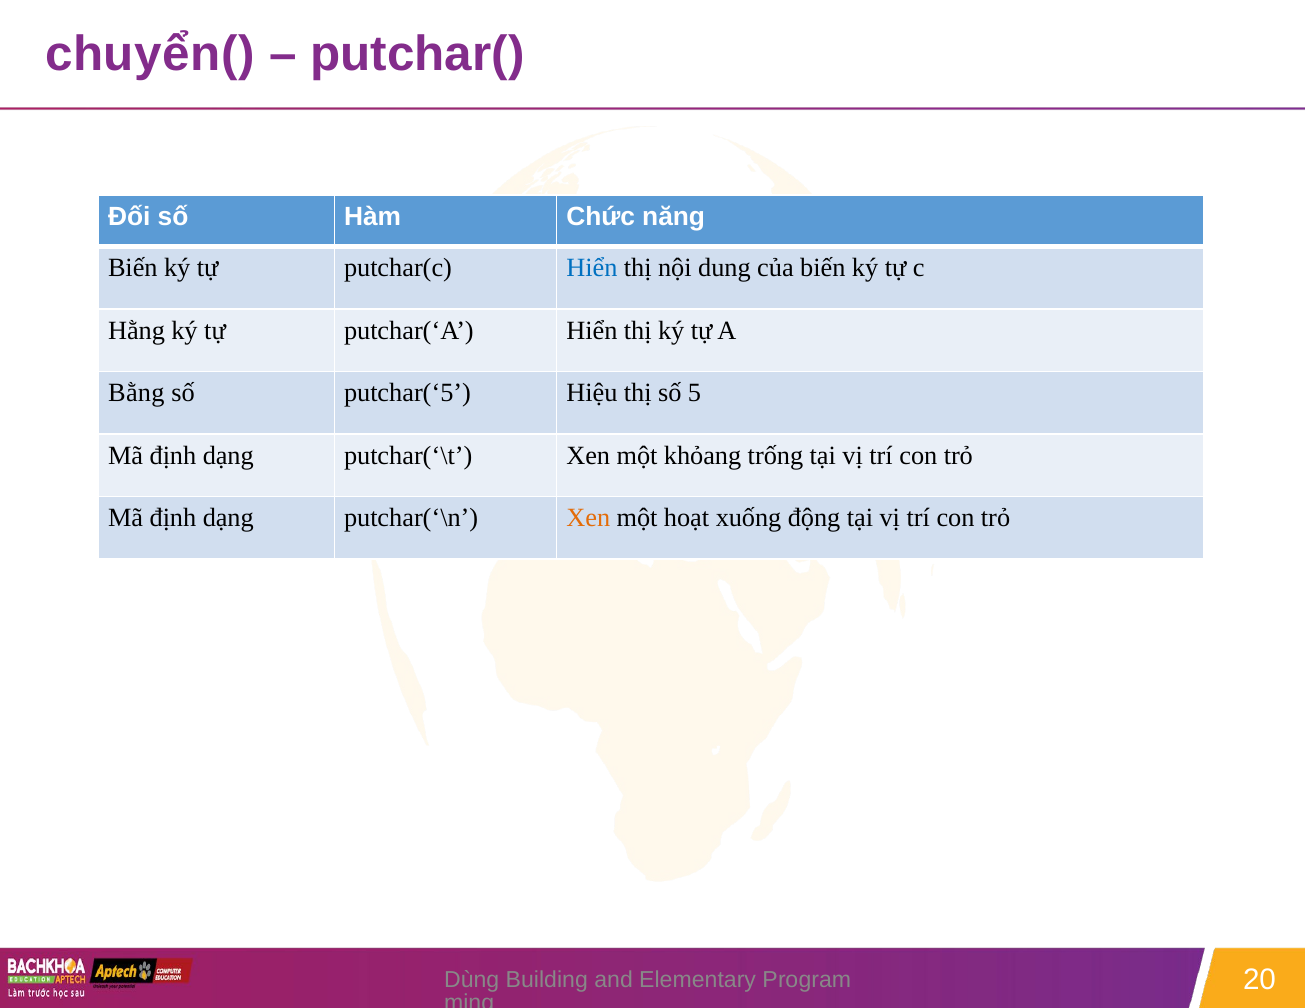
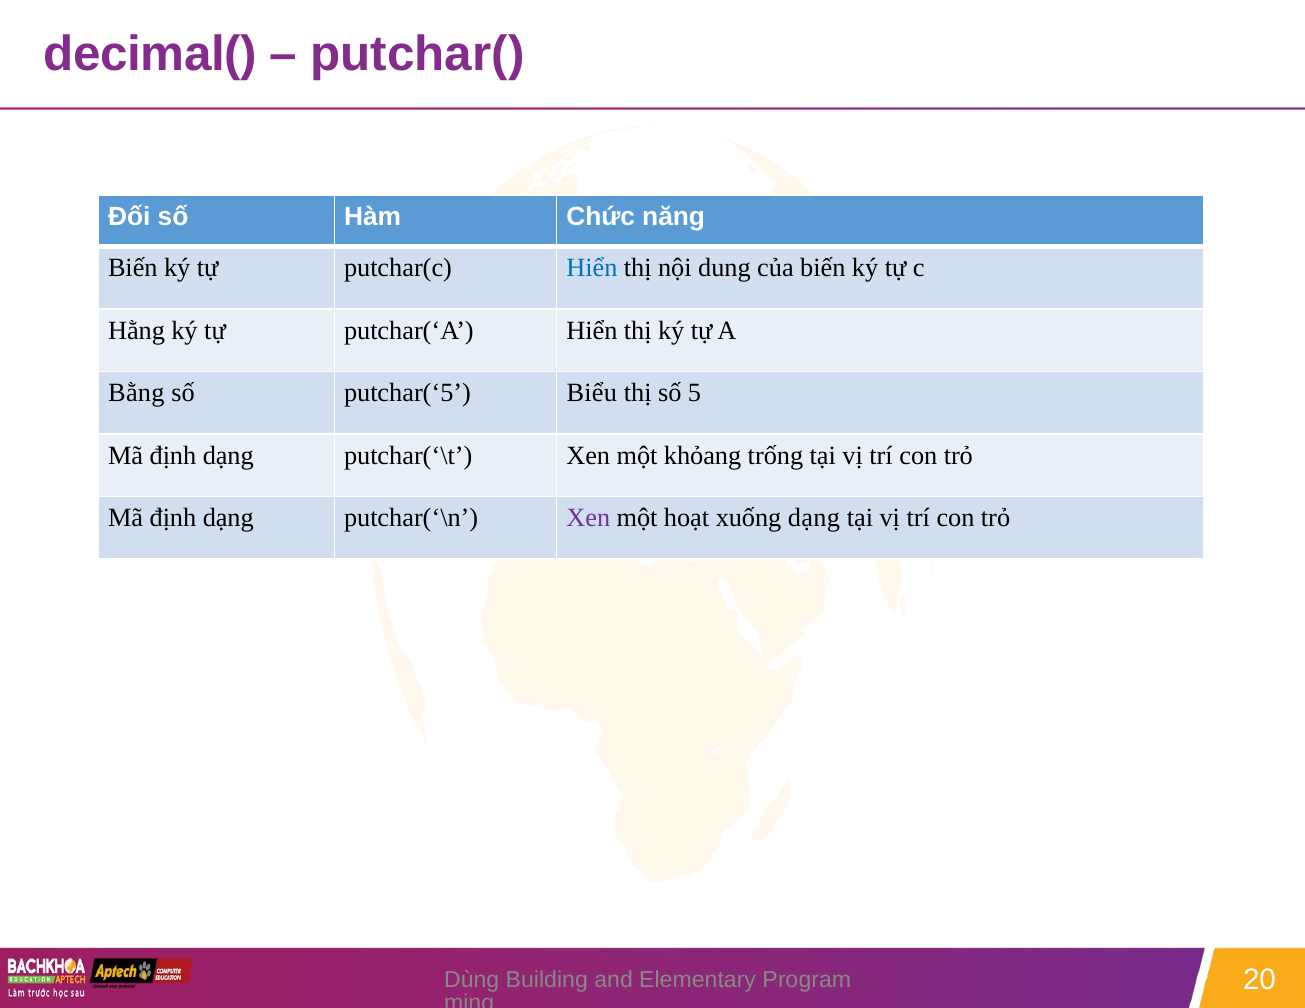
chuyển(: chuyển( -> decimal(
Hiệu: Hiệu -> Biểu
Xen at (588, 518) colour: orange -> purple
xuống động: động -> dạng
